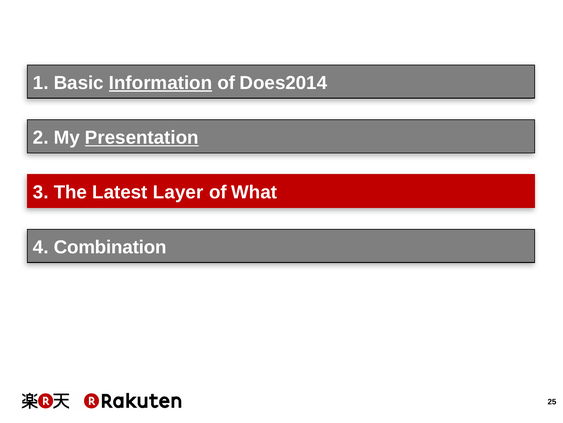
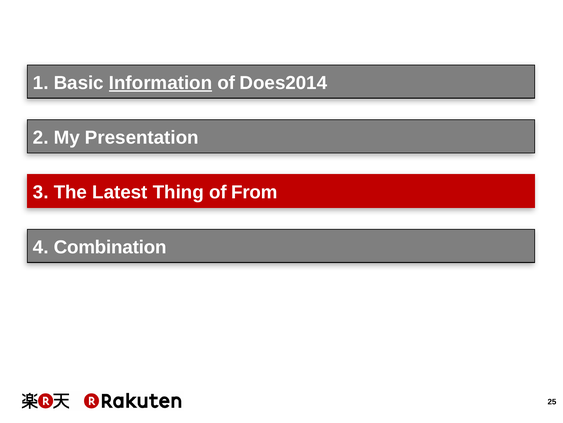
Presentation underline: present -> none
Layer: Layer -> Thing
What: What -> From
